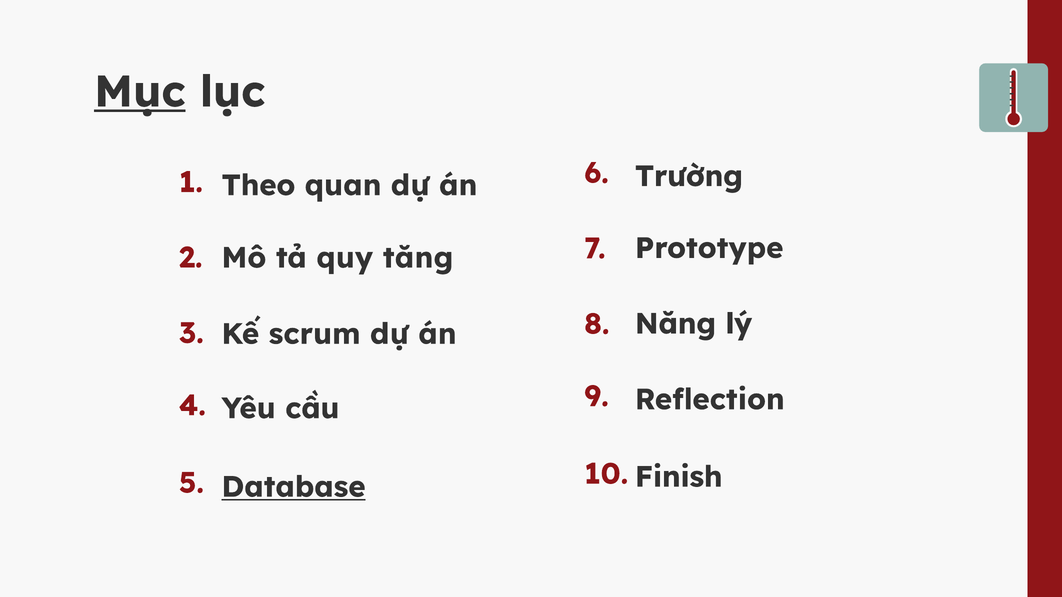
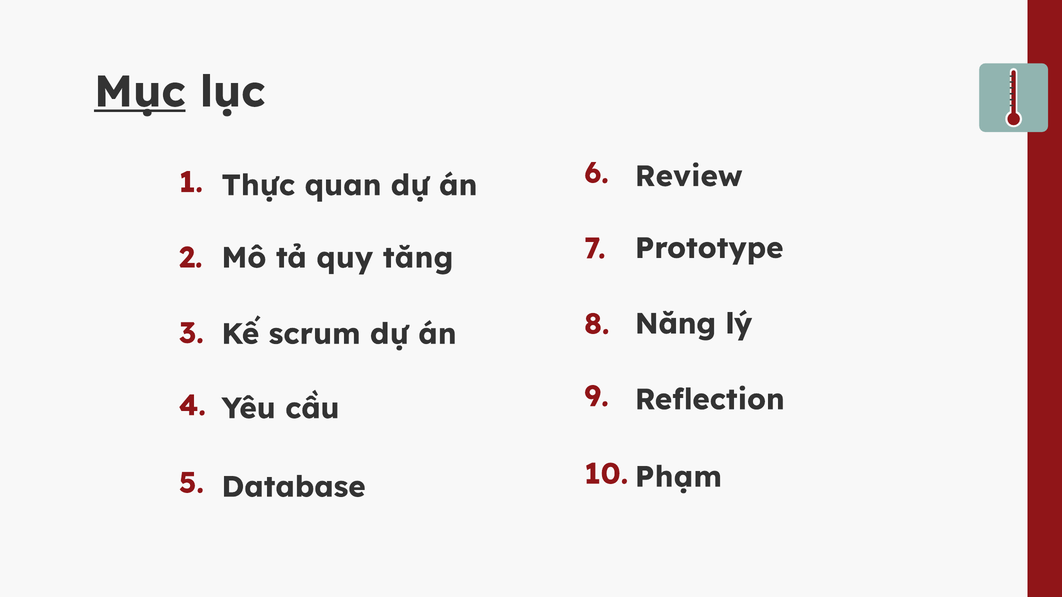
Trường: Trường -> Review
Theo: Theo -> Thực
Finish: Finish -> Phạm
Database underline: present -> none
